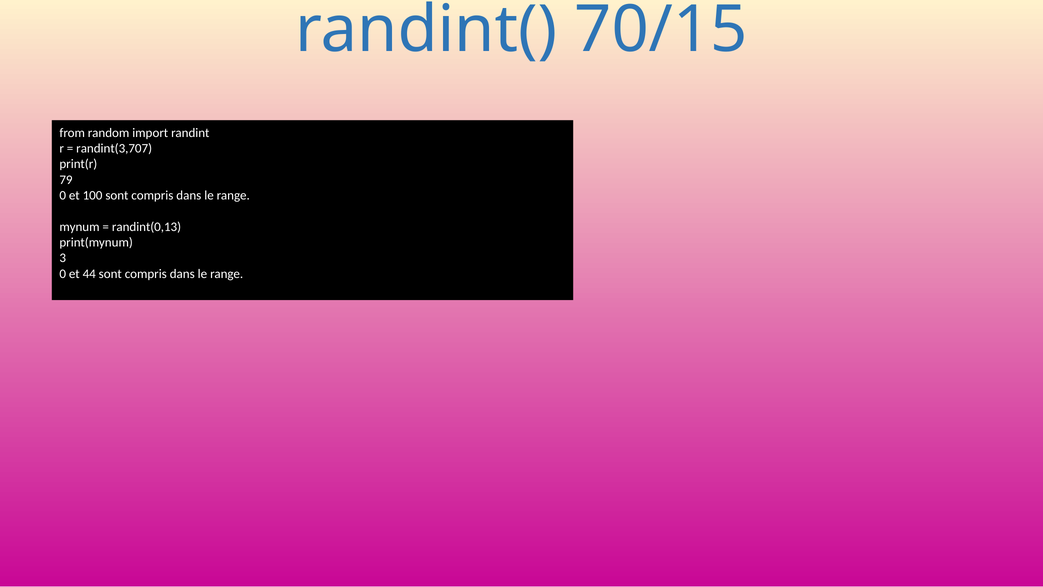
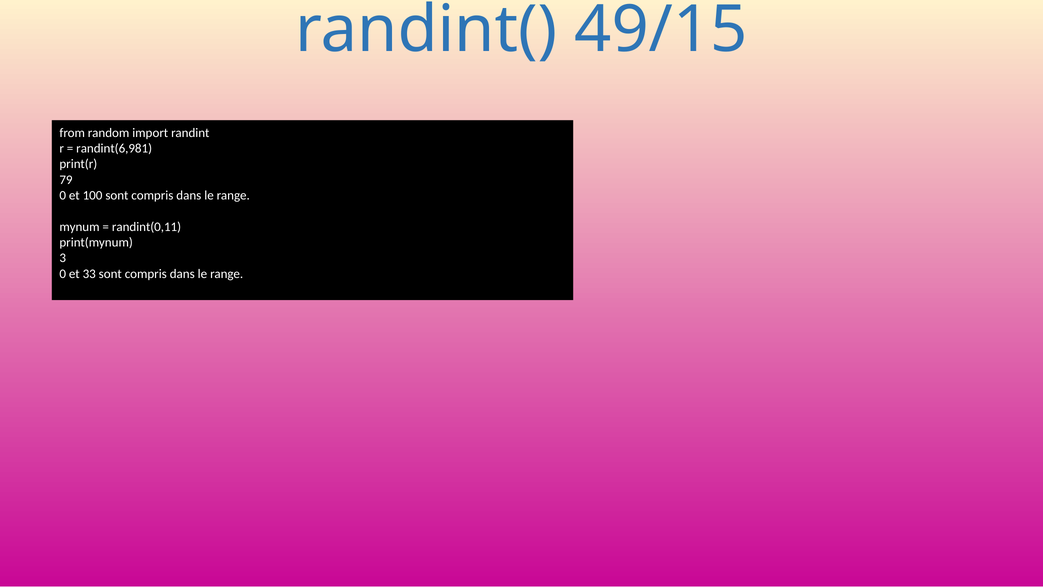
70/15: 70/15 -> 49/15
randint(3,707: randint(3,707 -> randint(6,981
randint(0,13: randint(0,13 -> randint(0,11
44: 44 -> 33
